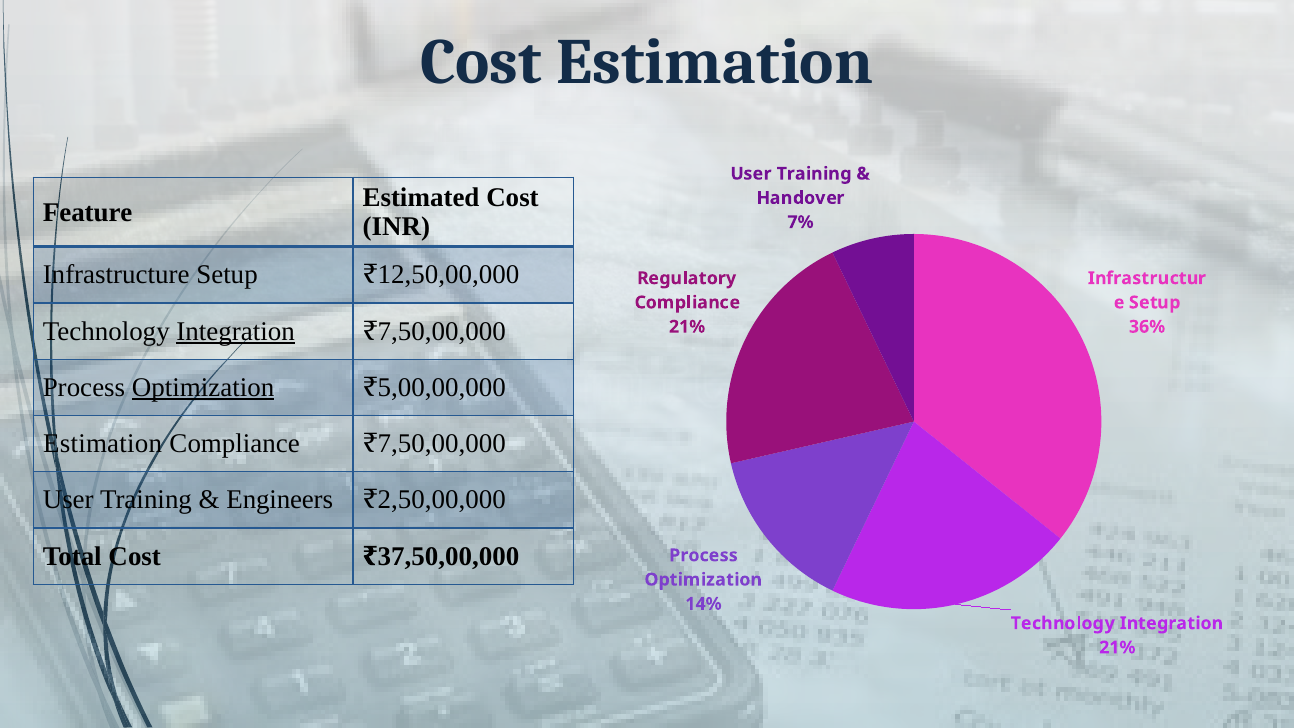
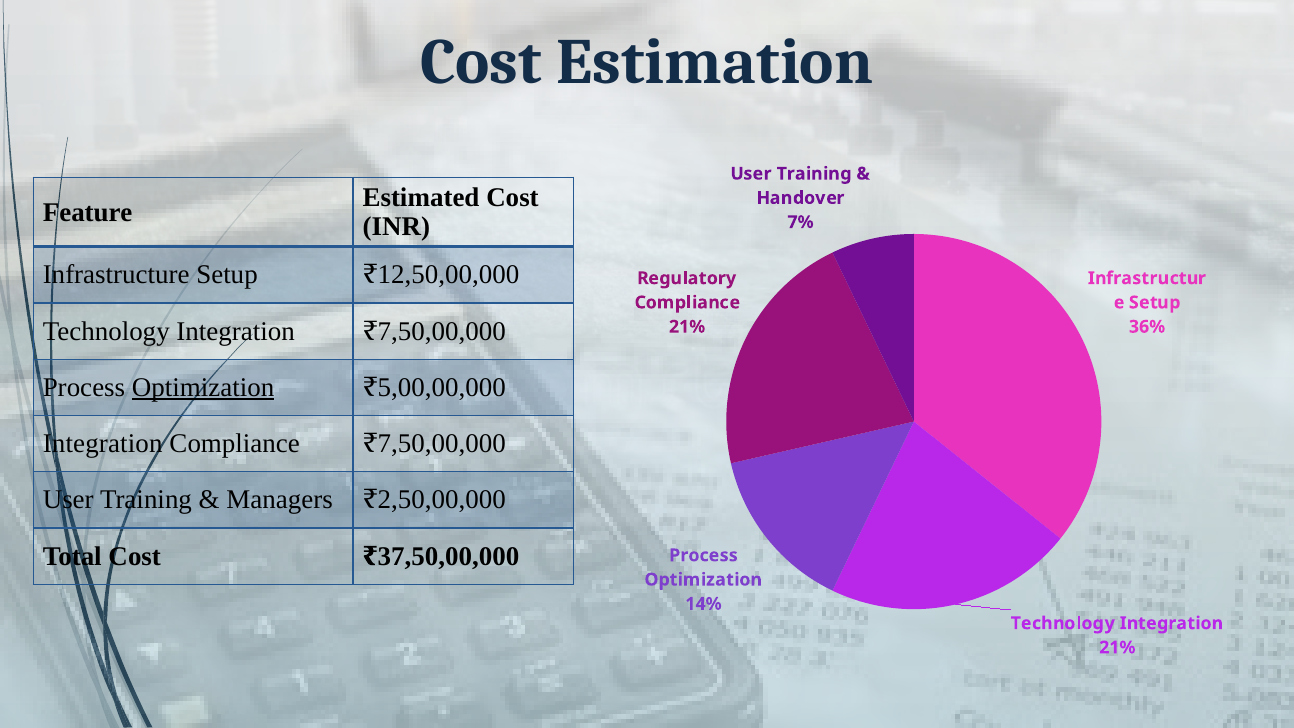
Integration at (236, 331) underline: present -> none
Estimation at (103, 444): Estimation -> Integration
Engineers: Engineers -> Managers
